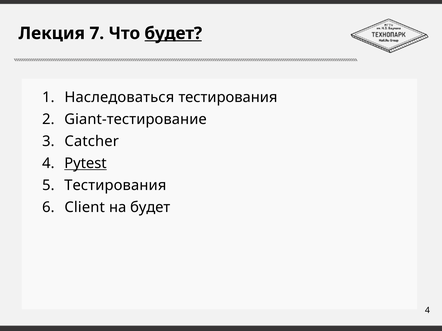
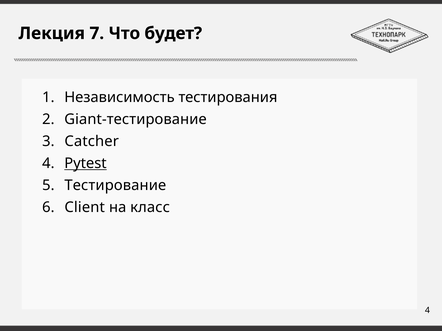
будет at (173, 33) underline: present -> none
Наследоваться: Наследоваться -> Независимость
Тестирования at (115, 186): Тестирования -> Тестирование
на будет: будет -> класс
